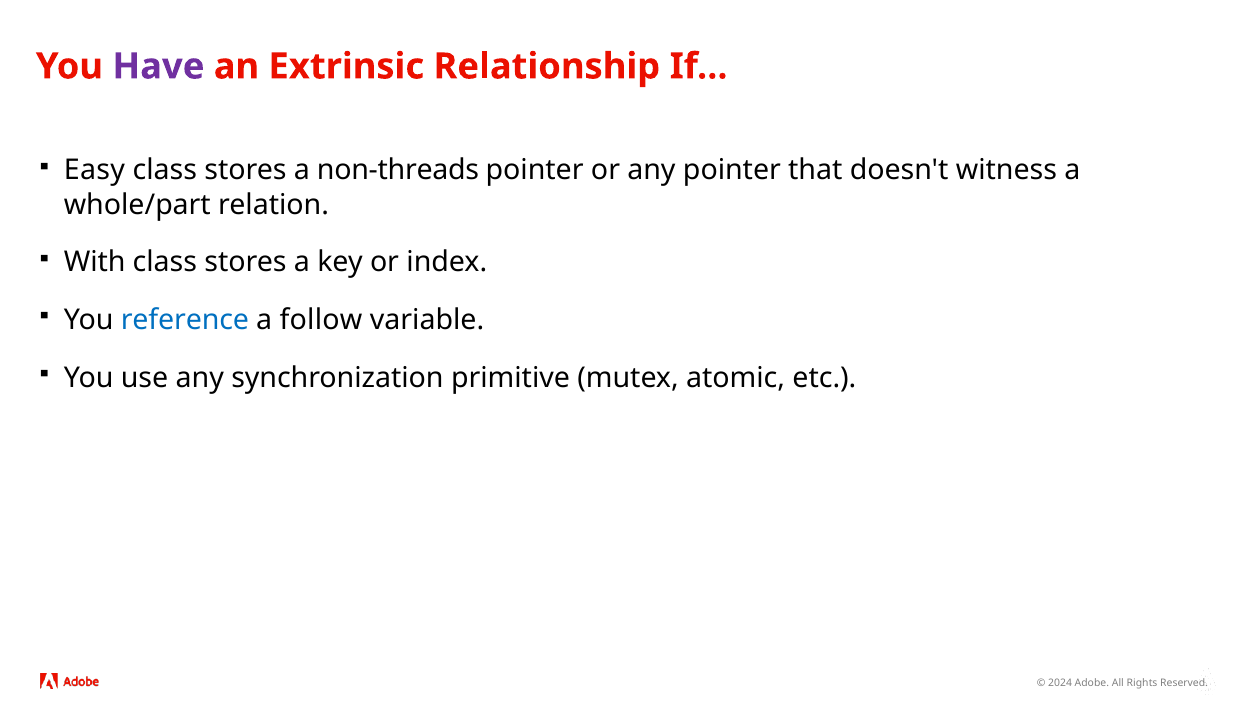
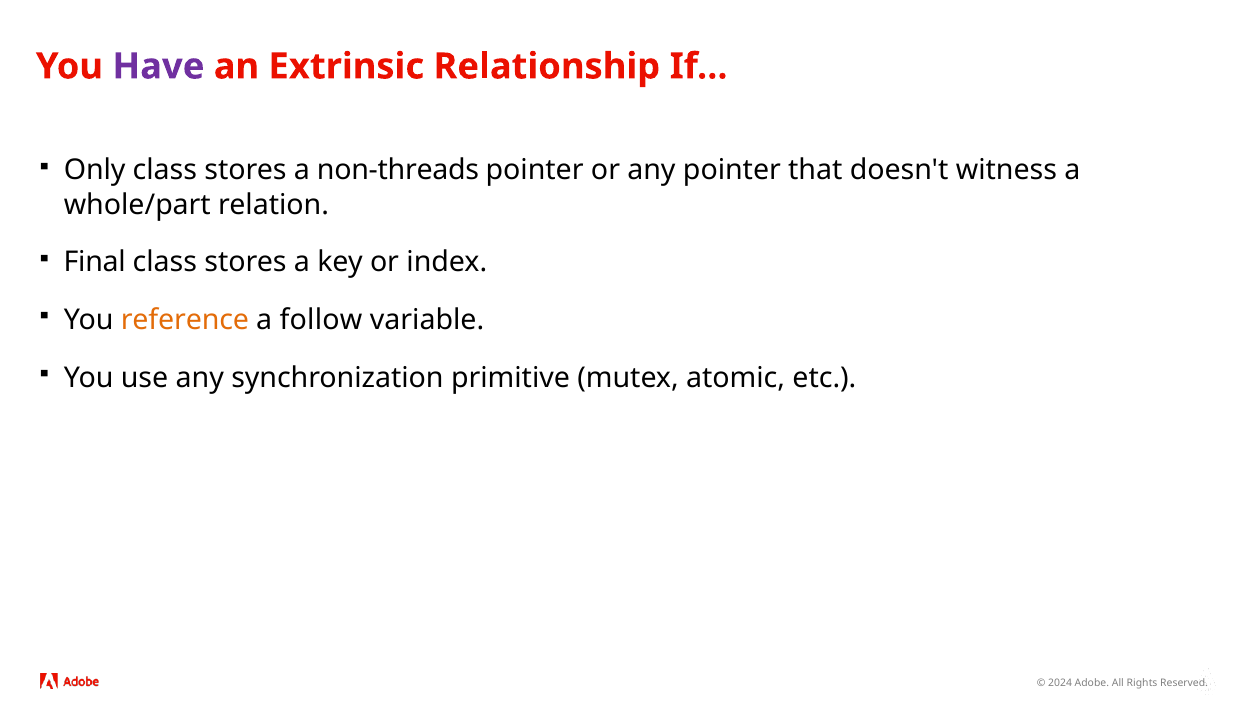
Easy: Easy -> Only
With: With -> Final
reference colour: blue -> orange
